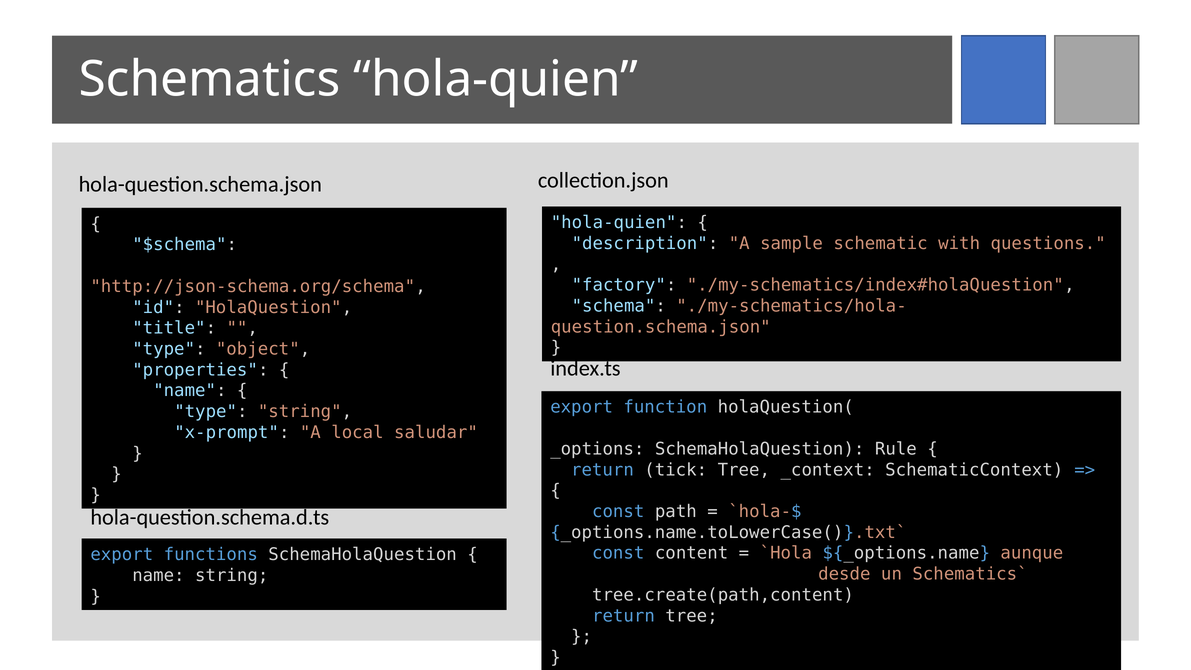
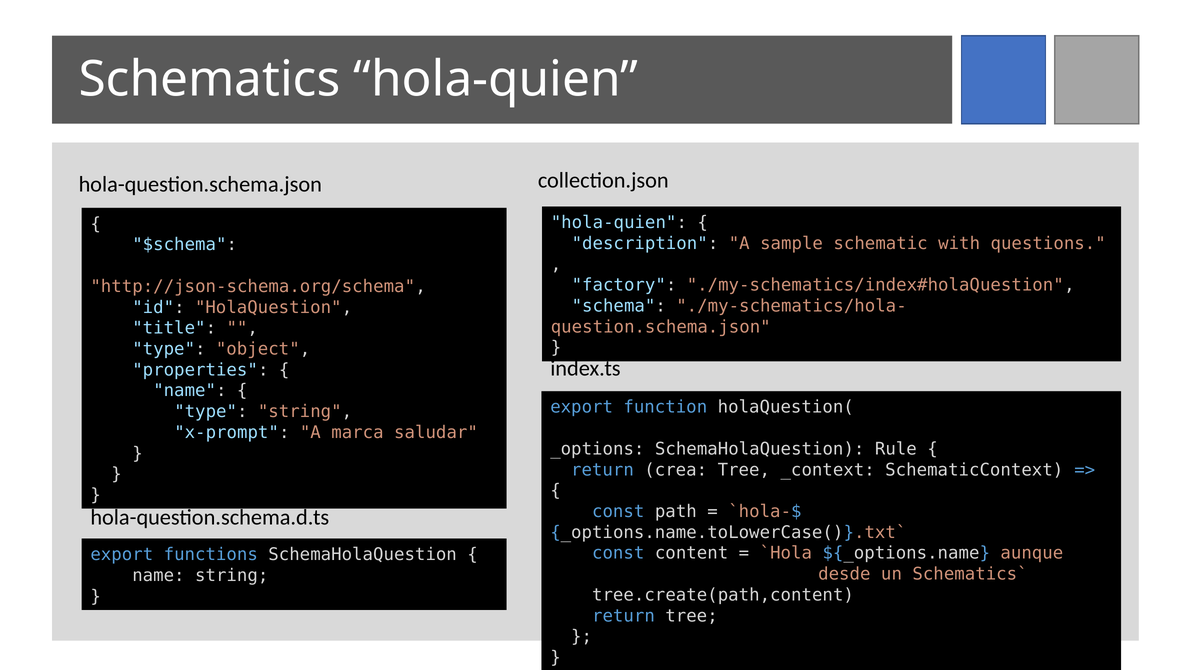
local: local -> marca
tick: tick -> crea
